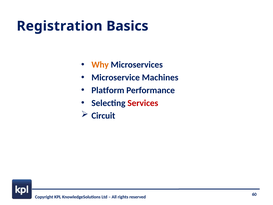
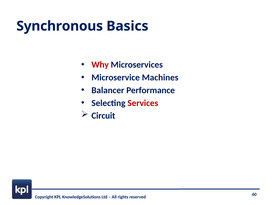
Registration: Registration -> Synchronous
Why colour: orange -> red
Platform: Platform -> Balancer
